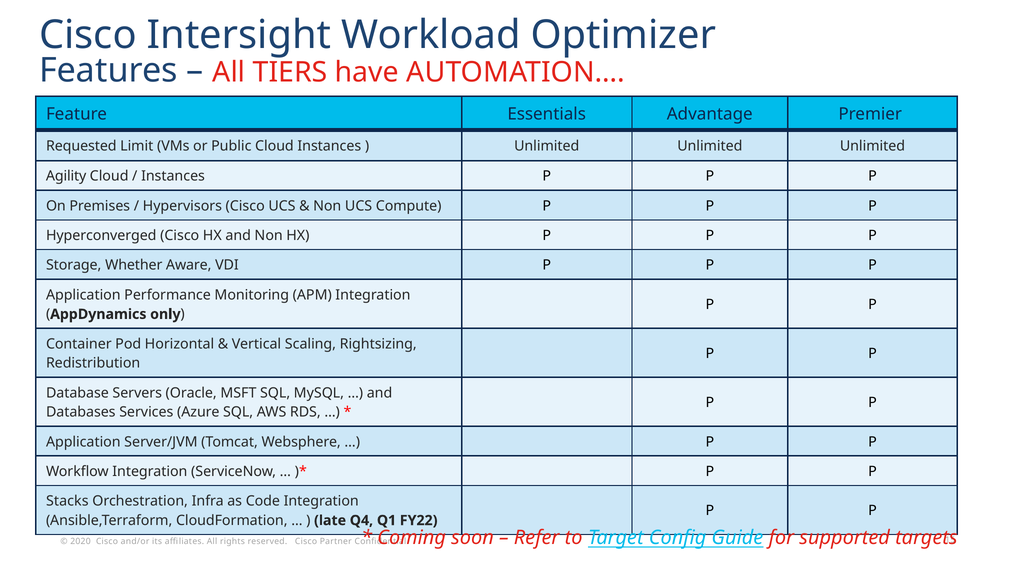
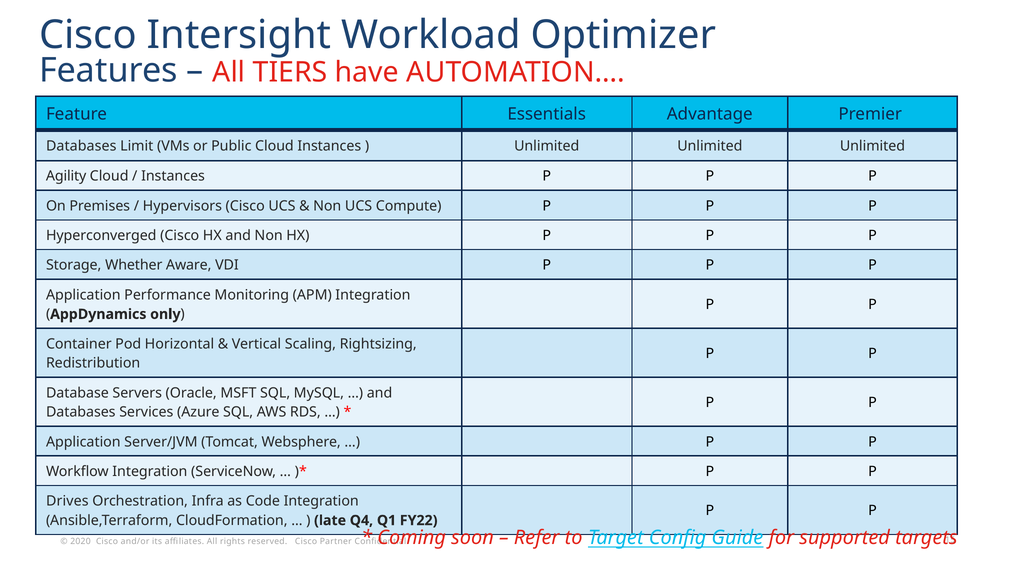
Requested at (81, 146): Requested -> Databases
Stacks: Stacks -> Drives
